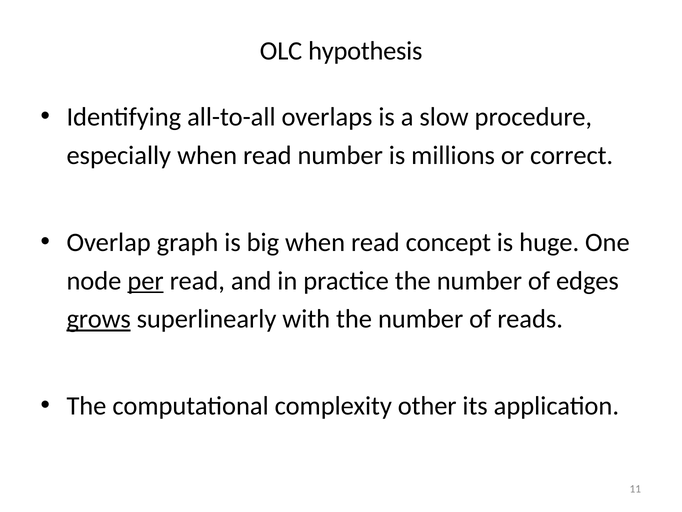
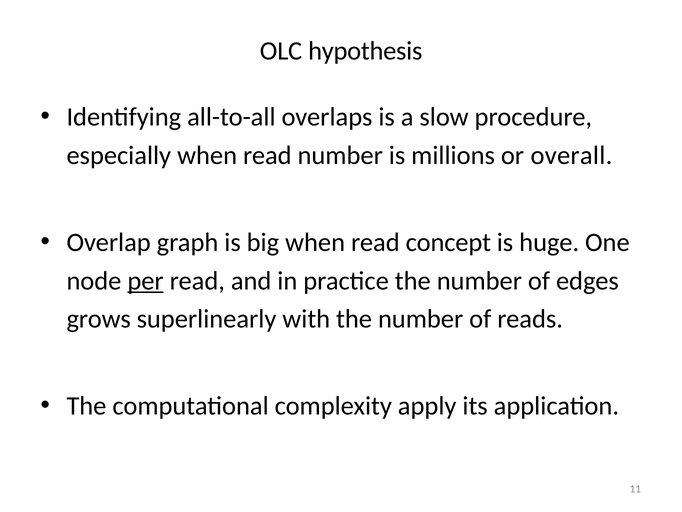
correct: correct -> overall
grows underline: present -> none
other: other -> apply
